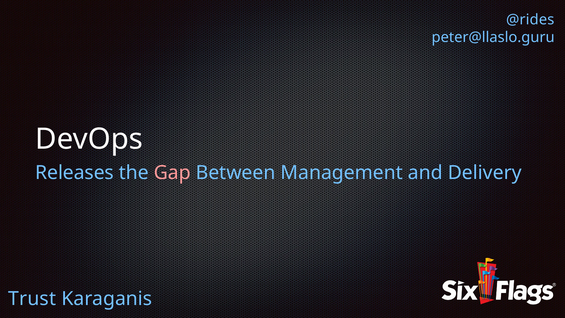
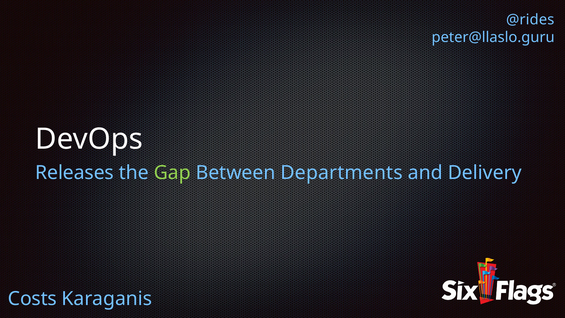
Gap colour: pink -> light green
Management: Management -> Departments
Trust: Trust -> Costs
